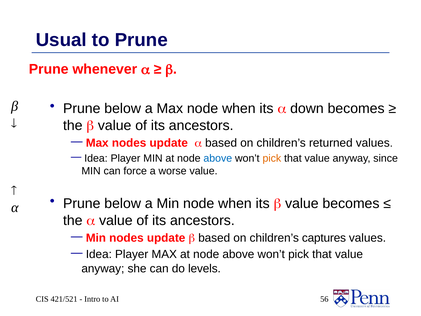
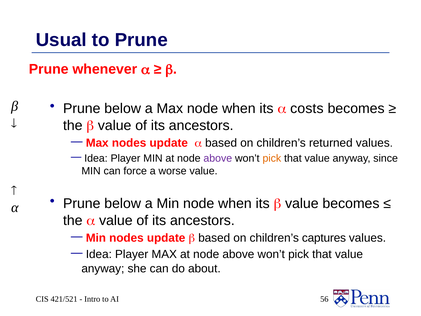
down: down -> costs
above at (218, 158) colour: blue -> purple
levels: levels -> about
